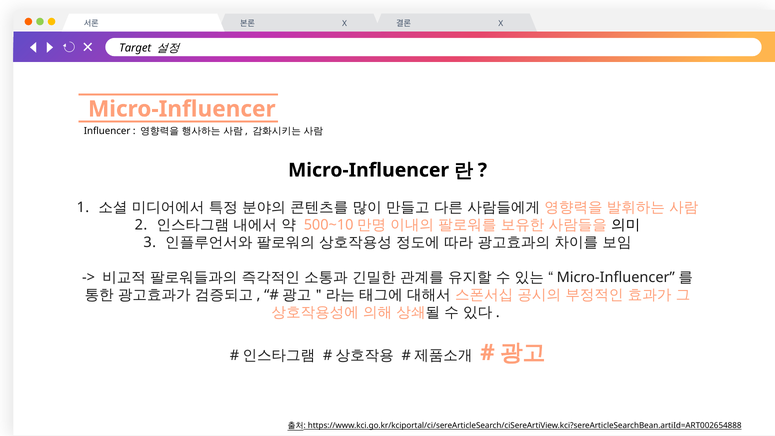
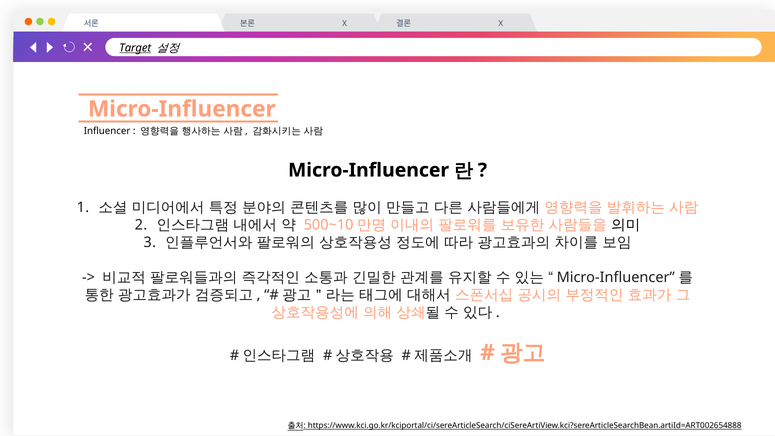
Target underline: none -> present
